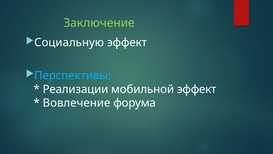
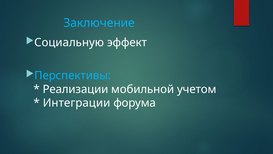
Заключение colour: light green -> light blue
мобильной эффект: эффект -> учетом
Вовлечение: Вовлечение -> Интеграции
